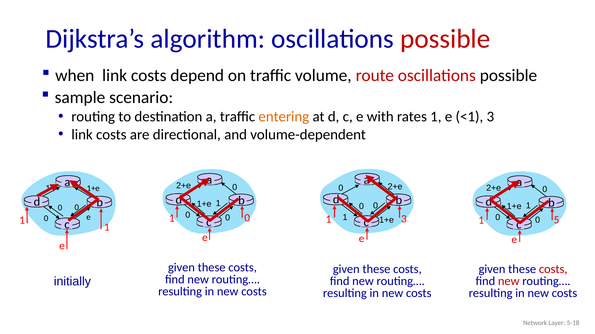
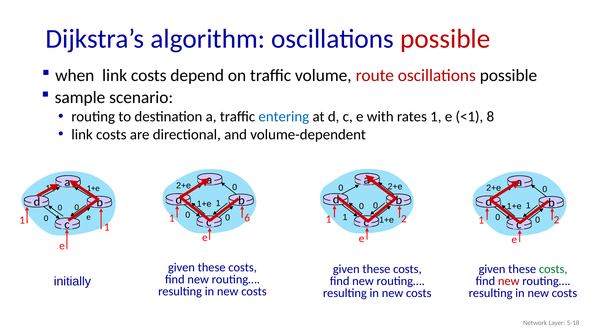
entering colour: orange -> blue
<1 3: 3 -> 8
0 at (247, 218): 0 -> 6
3 at (404, 219): 3 -> 2
5 at (557, 220): 5 -> 2
costs at (553, 270) colour: red -> green
